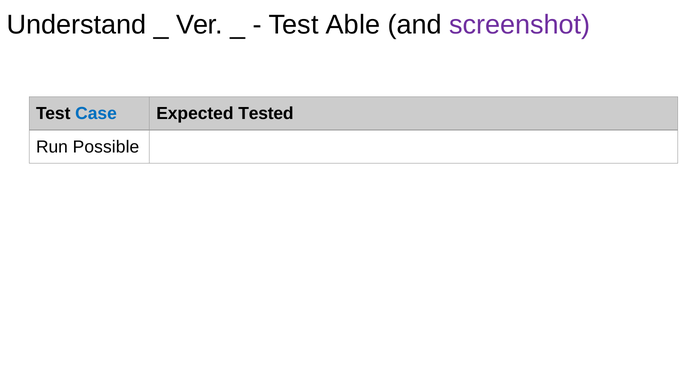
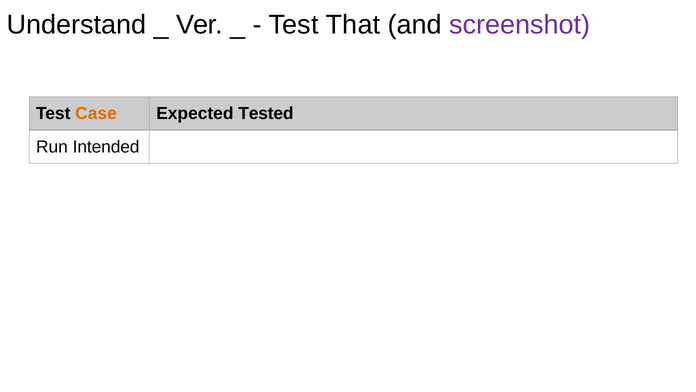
Able: Able -> That
Case colour: blue -> orange
Possible: Possible -> Intended
